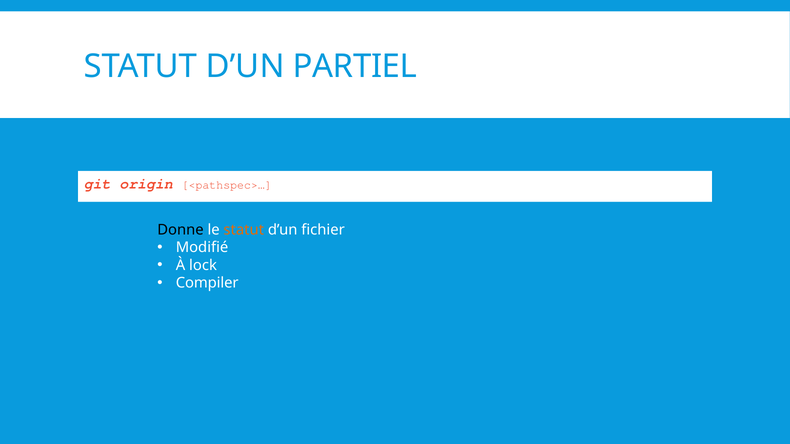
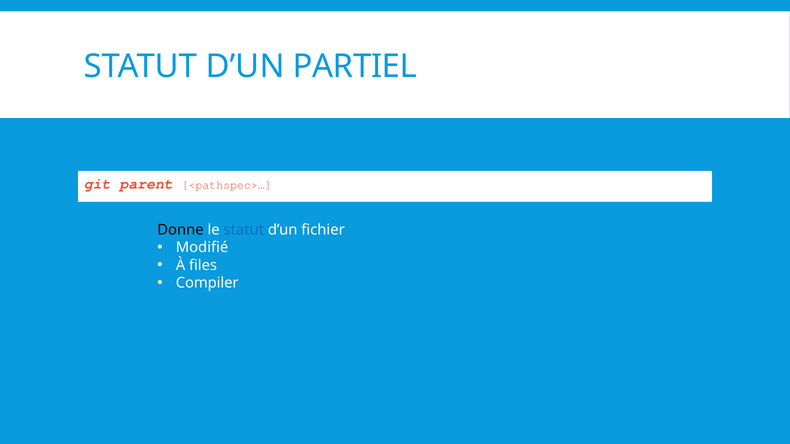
origin: origin -> parent
statut at (244, 230) colour: orange -> blue
lock: lock -> files
